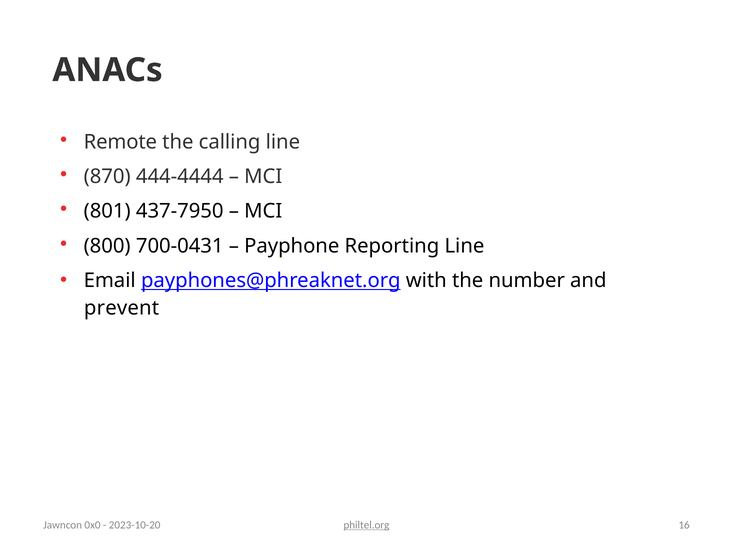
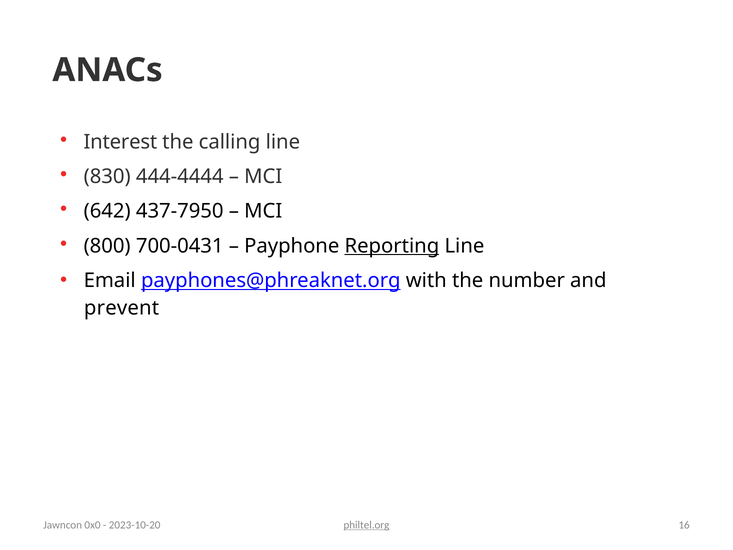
Remote: Remote -> Interest
870: 870 -> 830
801: 801 -> 642
Reporting underline: none -> present
